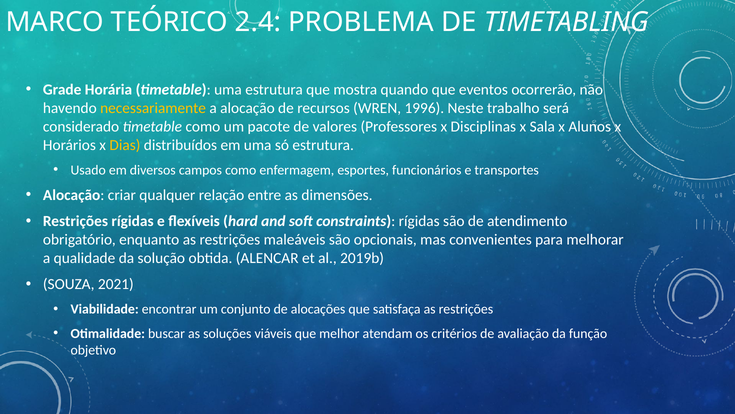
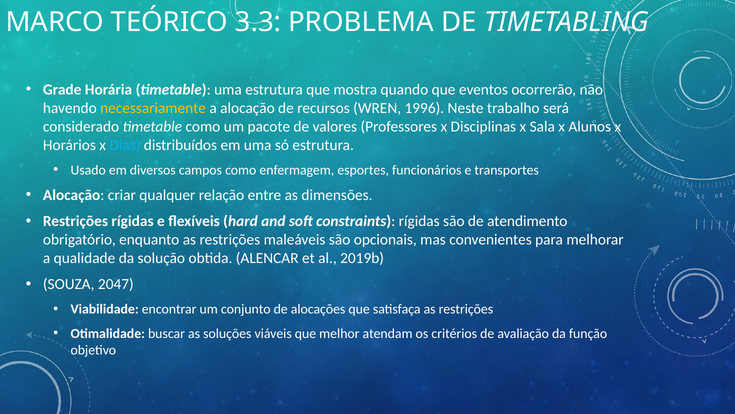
2.4: 2.4 -> 3.3
Dias colour: yellow -> light blue
2021: 2021 -> 2047
